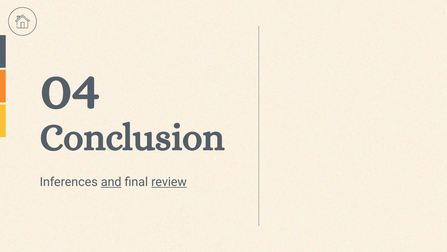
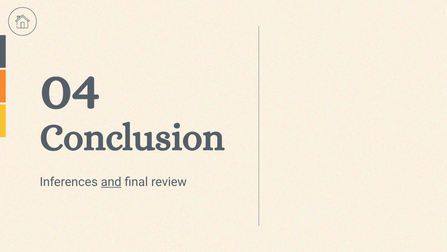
review underline: present -> none
